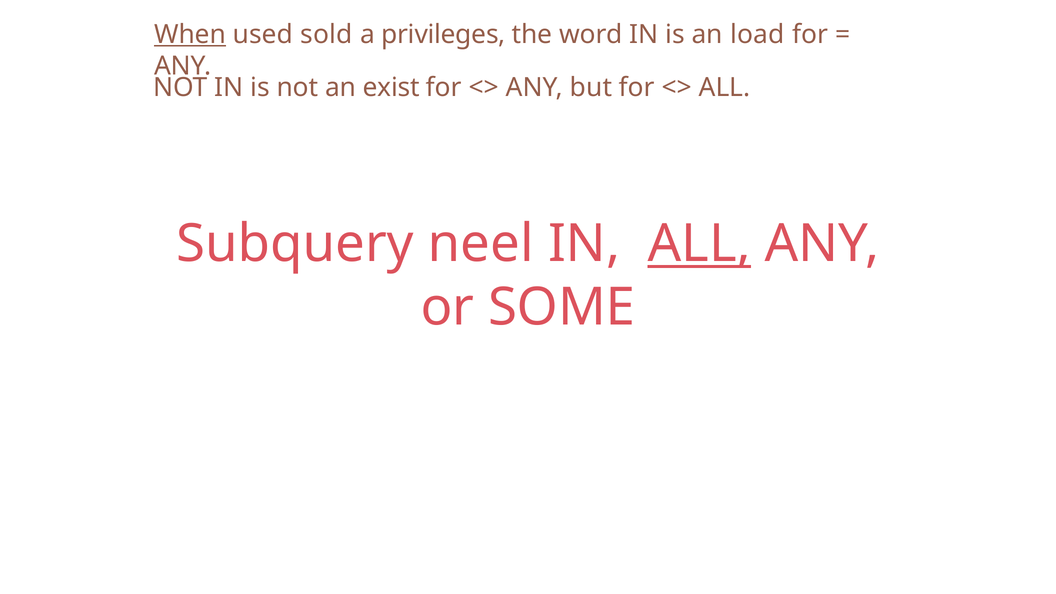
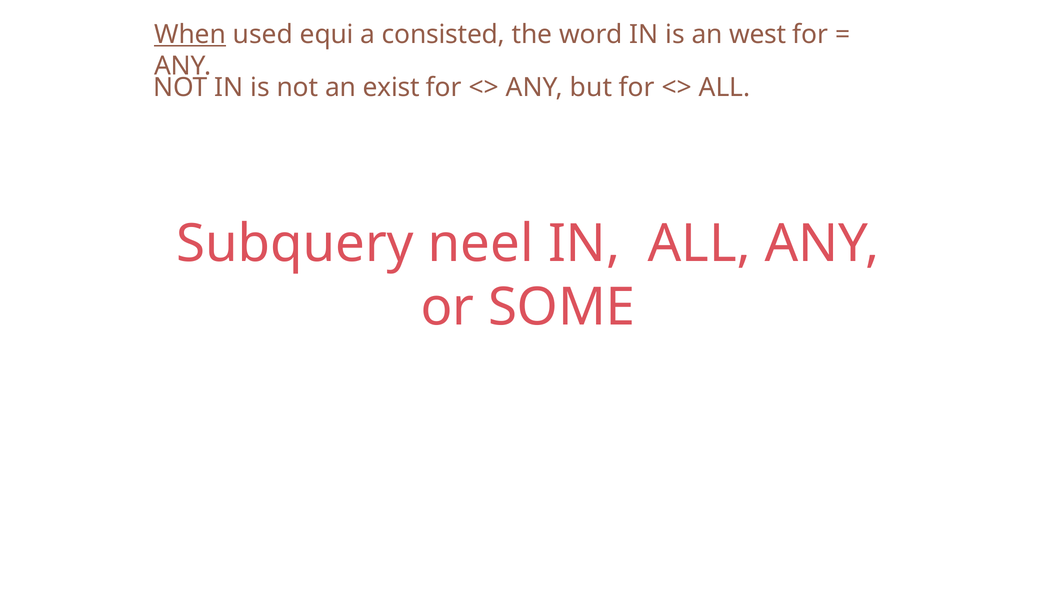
sold: sold -> equi
privileges: privileges -> consisted
load: load -> west
ALL at (699, 244) underline: present -> none
